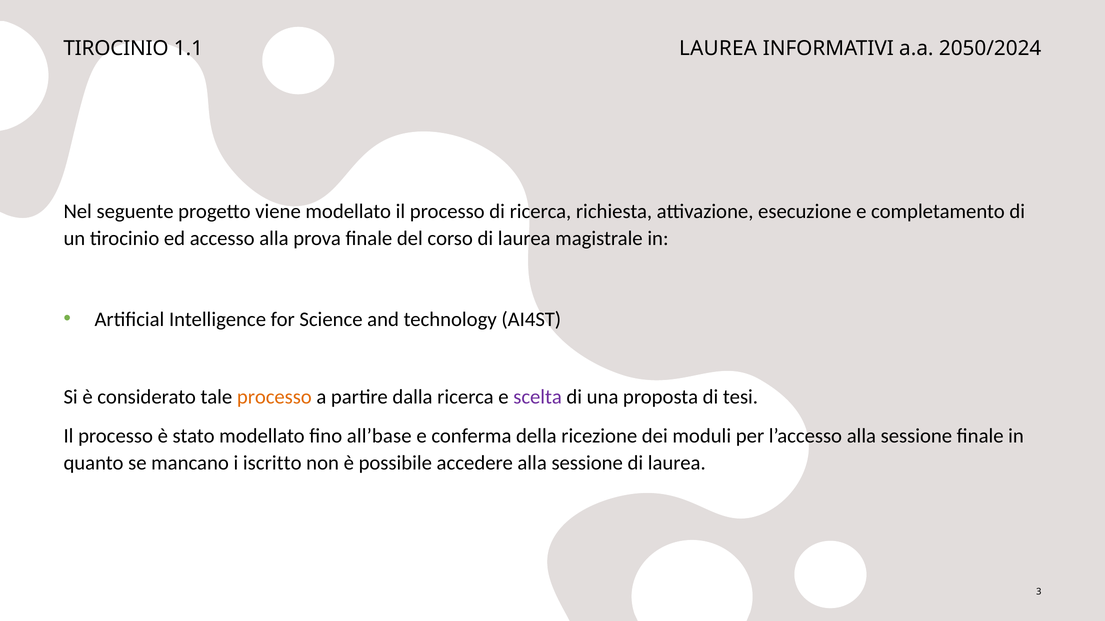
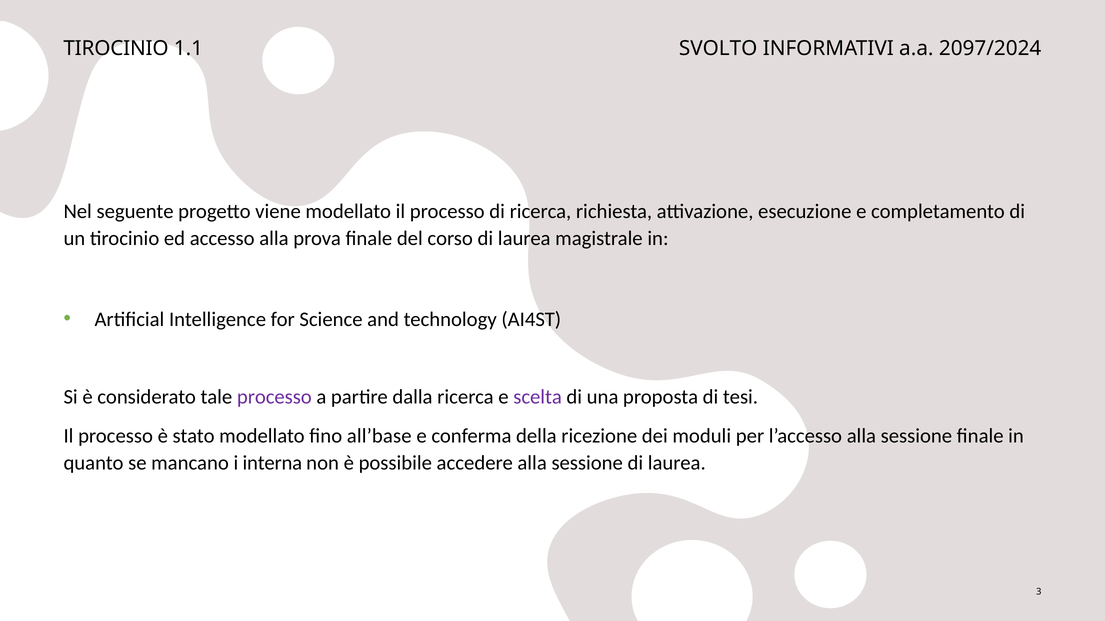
1.1 LAUREA: LAUREA -> SVOLTO
2050/2024: 2050/2024 -> 2097/2024
processo at (274, 397) colour: orange -> purple
iscritto: iscritto -> interna
